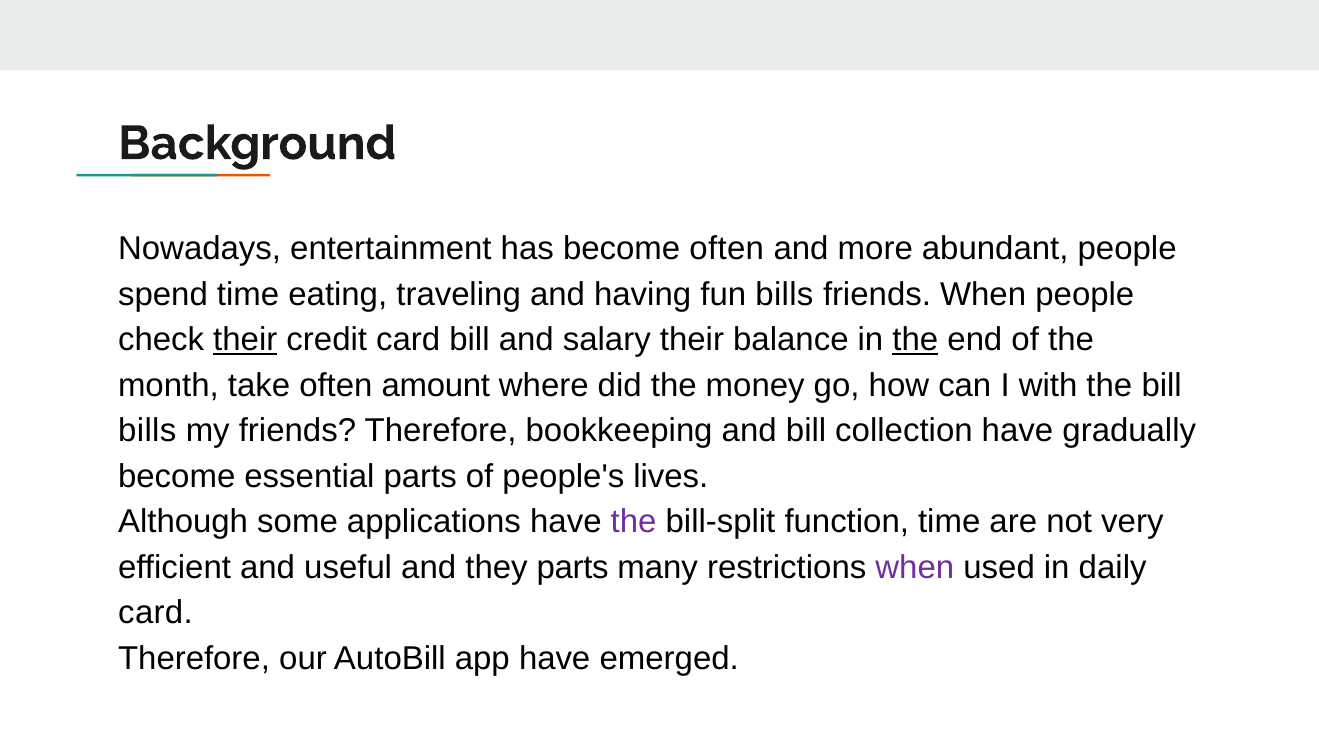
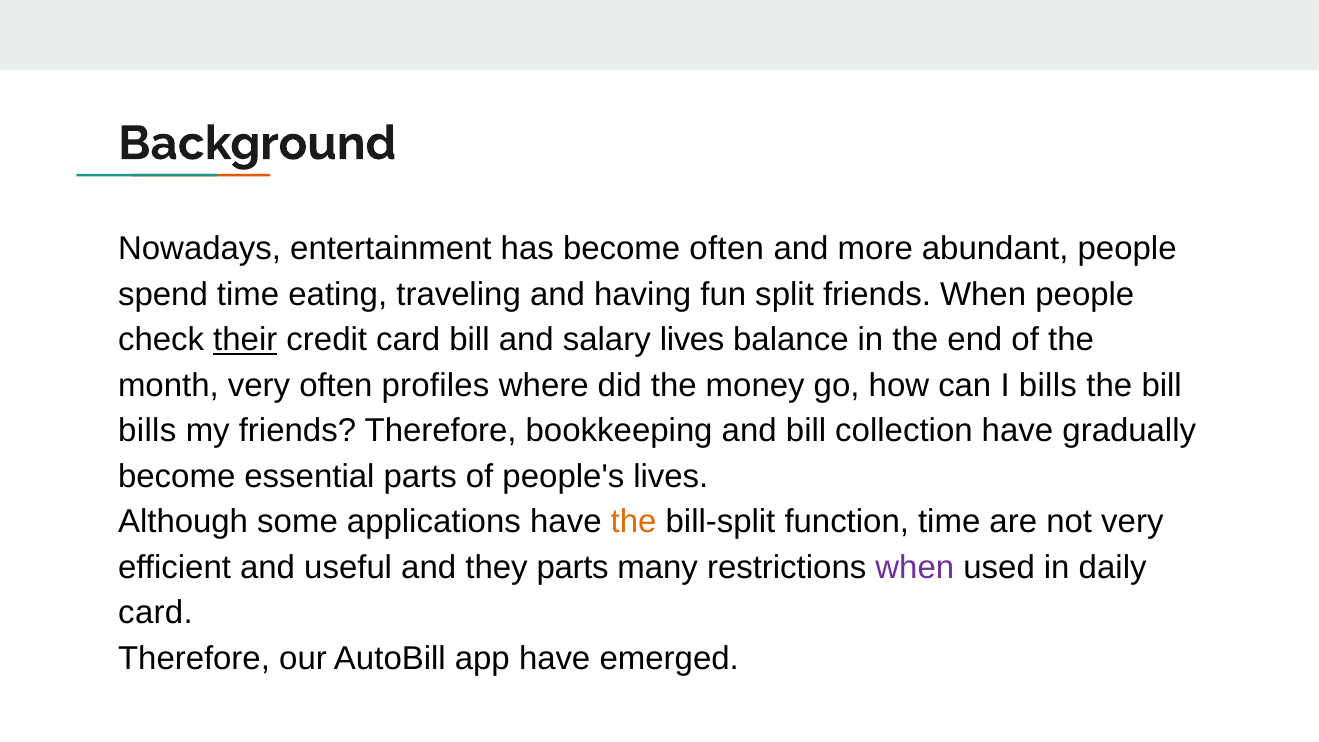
fun bills: bills -> split
salary their: their -> lives
the at (915, 340) underline: present -> none
month take: take -> very
amount: amount -> profiles
I with: with -> bills
the at (634, 522) colour: purple -> orange
